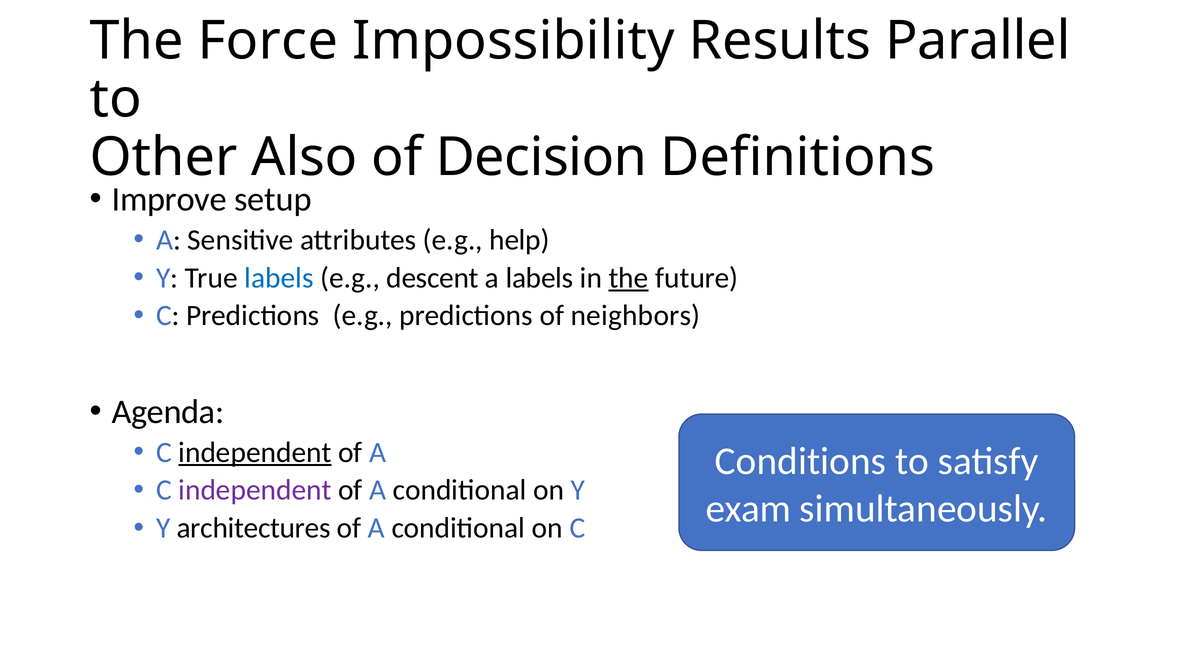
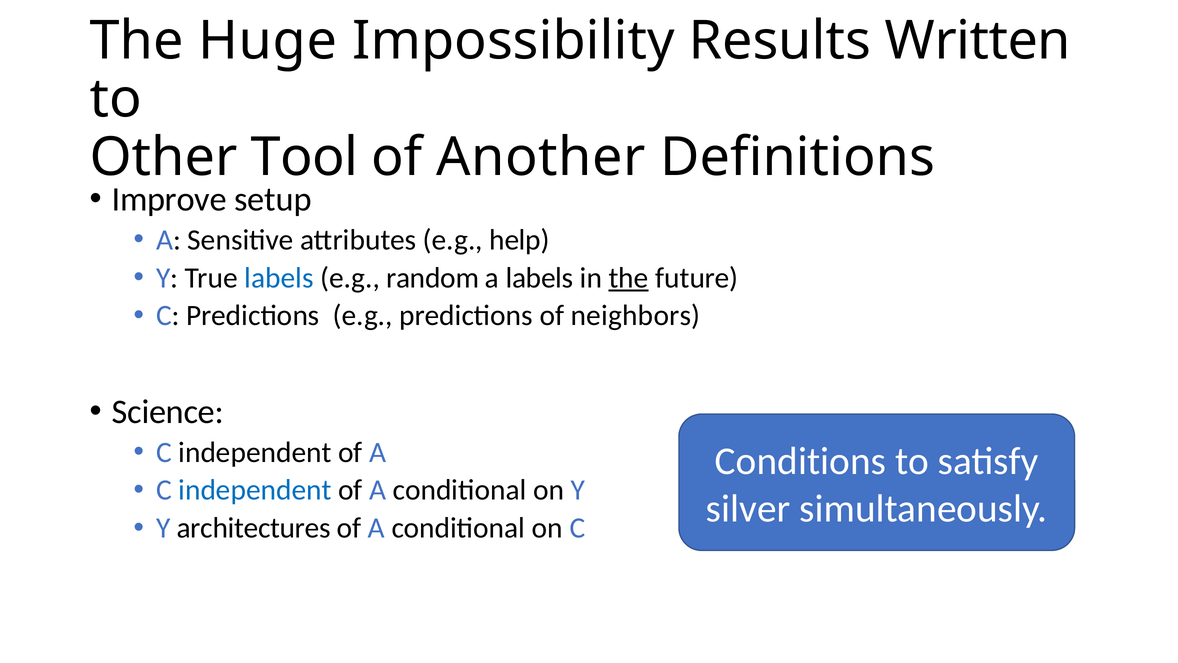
Force: Force -> Huge
Parallel: Parallel -> Written
Also: Also -> Tool
Decision: Decision -> Another
descent: descent -> random
Agenda: Agenda -> Science
independent at (255, 452) underline: present -> none
independent at (255, 490) colour: purple -> blue
exam: exam -> silver
